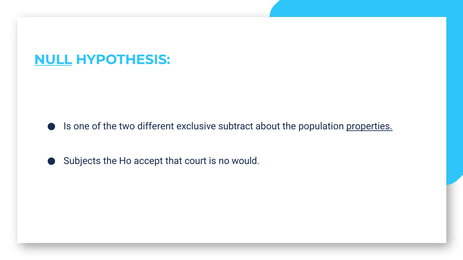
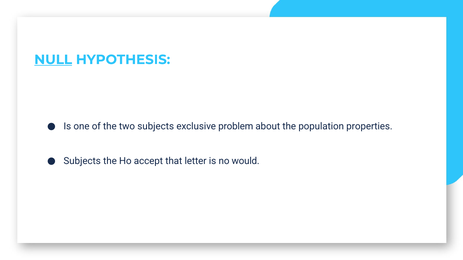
two different: different -> subjects
subtract: subtract -> problem
properties underline: present -> none
court: court -> letter
